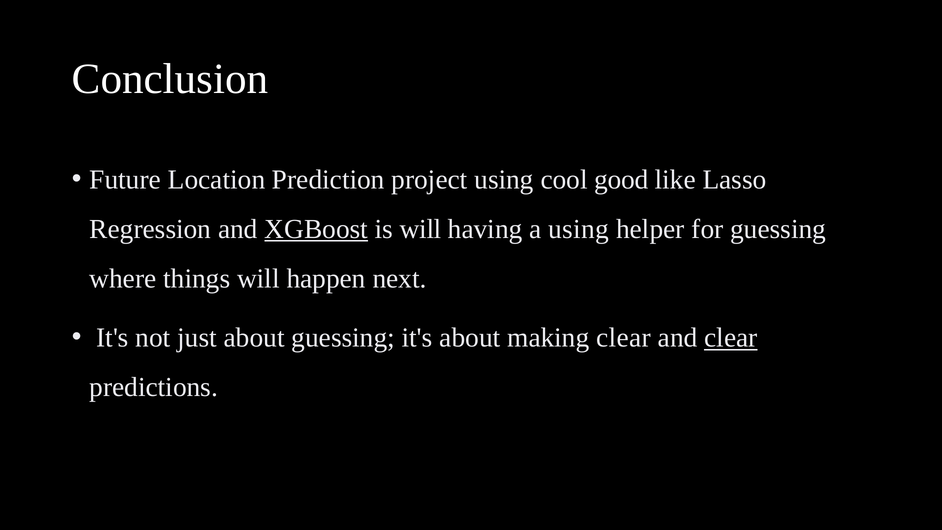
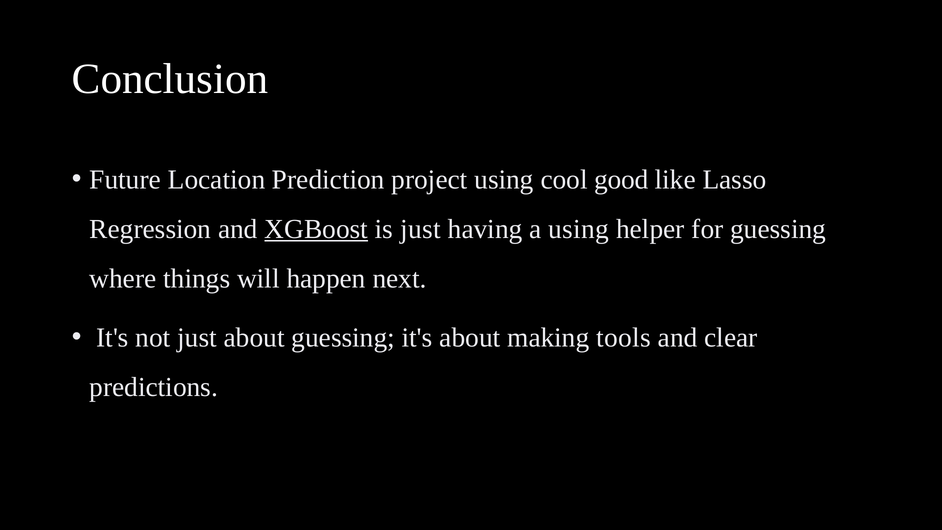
is will: will -> just
making clear: clear -> tools
clear at (731, 338) underline: present -> none
